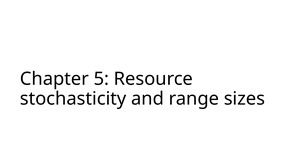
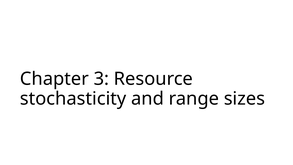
5: 5 -> 3
